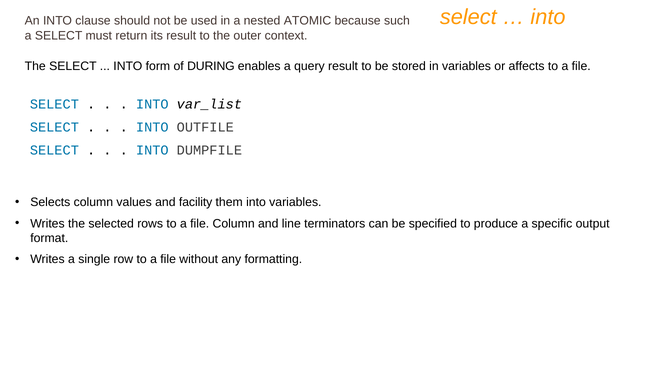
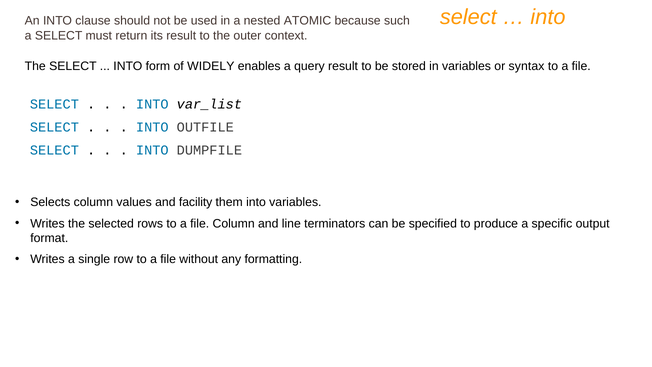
DURING: DURING -> WIDELY
affects: affects -> syntax
